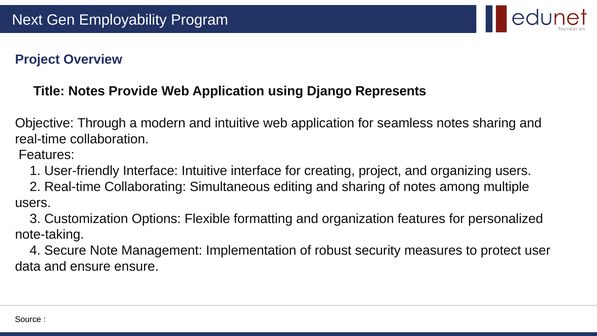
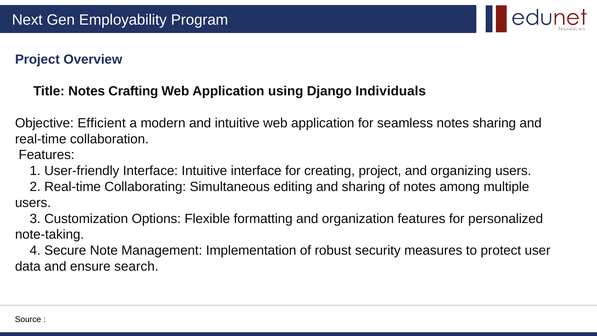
Provide: Provide -> Crafting
Represents: Represents -> Individuals
Through: Through -> Efficient
ensure ensure: ensure -> search
